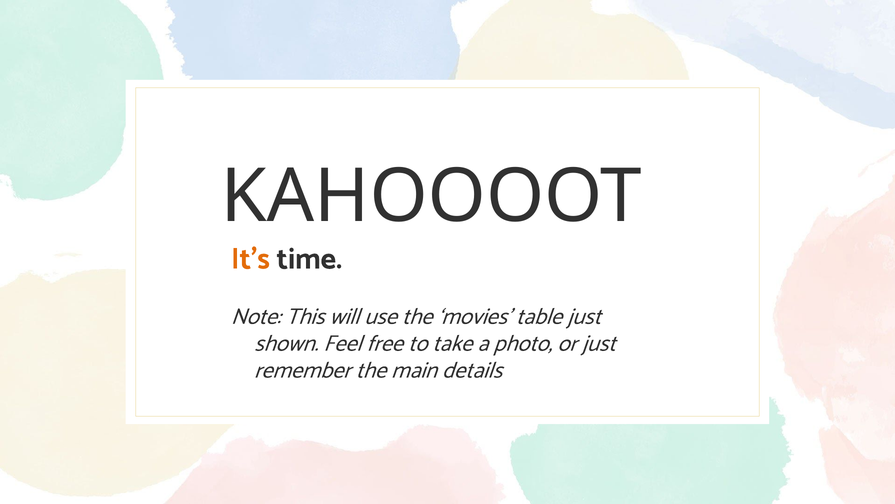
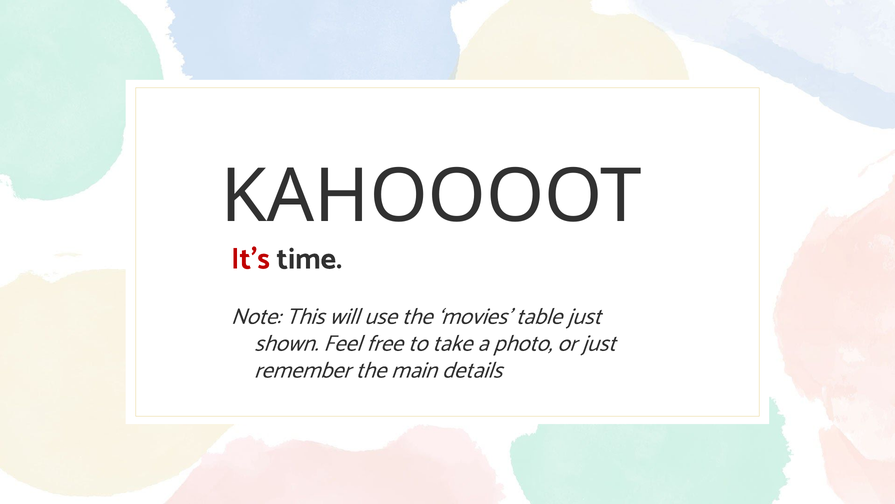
It’s colour: orange -> red
